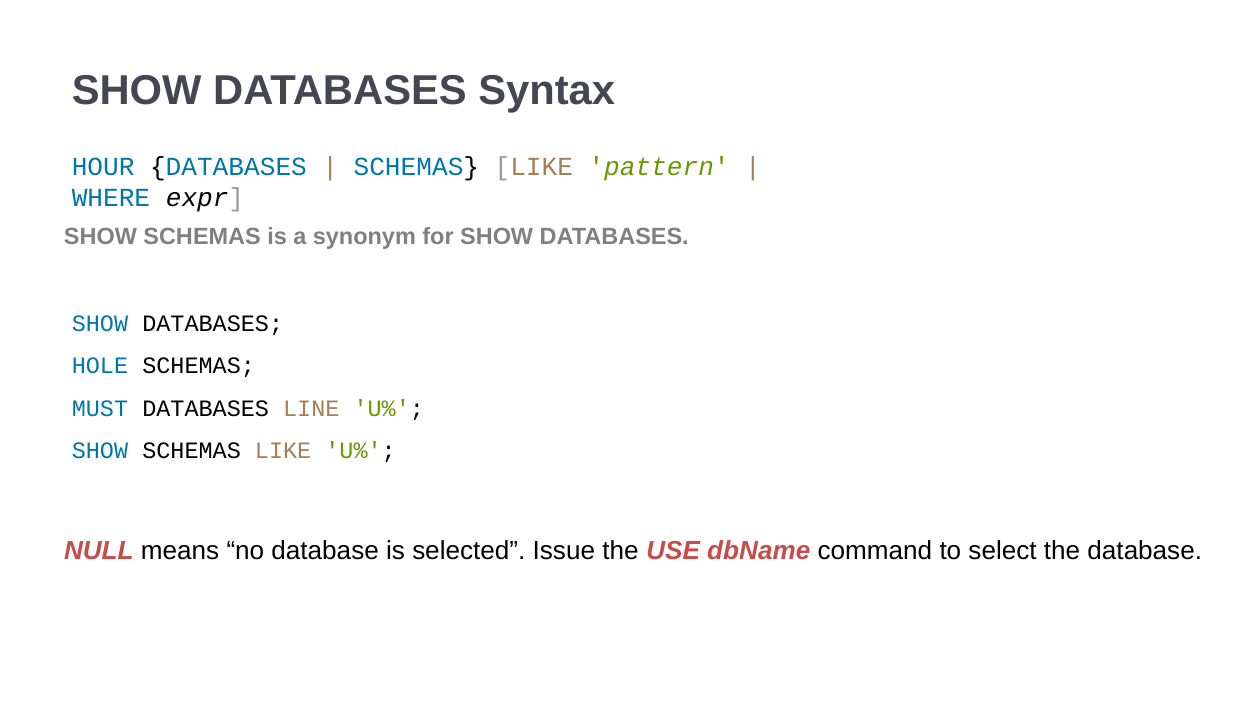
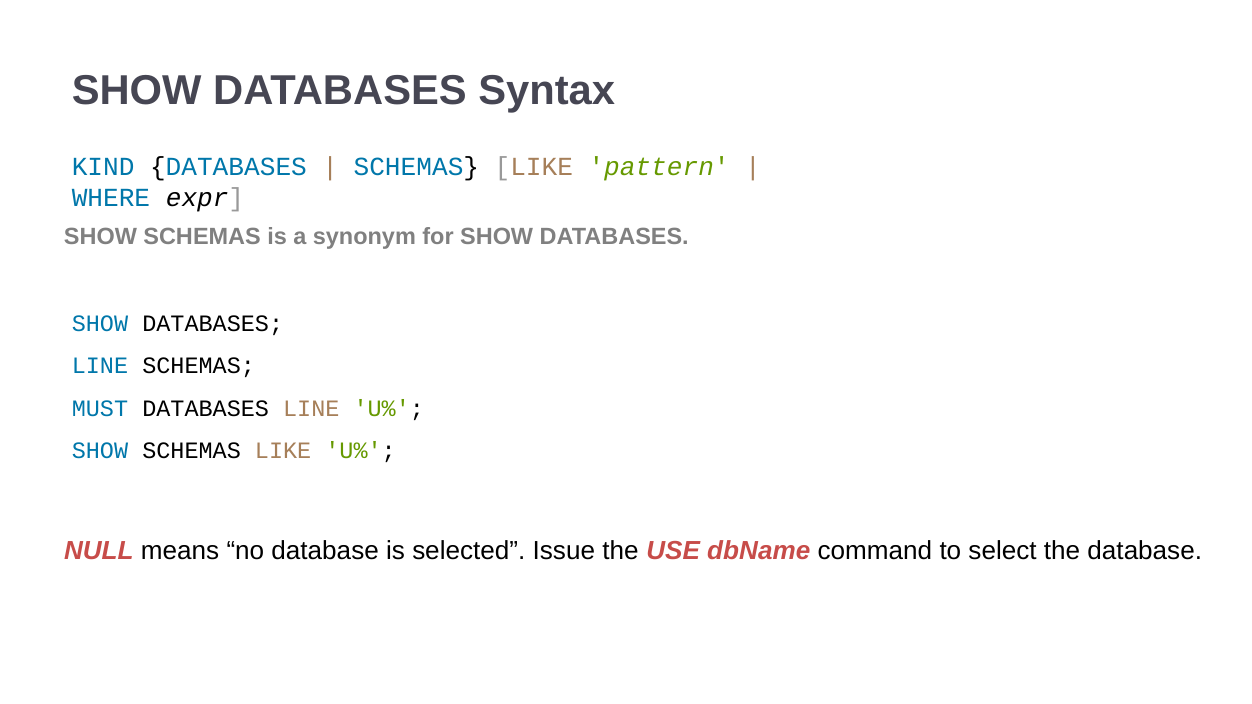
HOUR: HOUR -> KIND
HOLE at (100, 366): HOLE -> LINE
